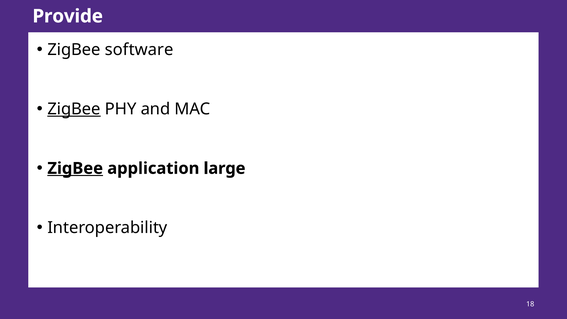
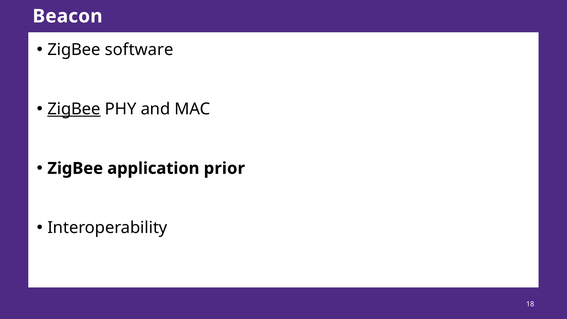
Provide: Provide -> Beacon
ZigBee at (75, 168) underline: present -> none
large: large -> prior
